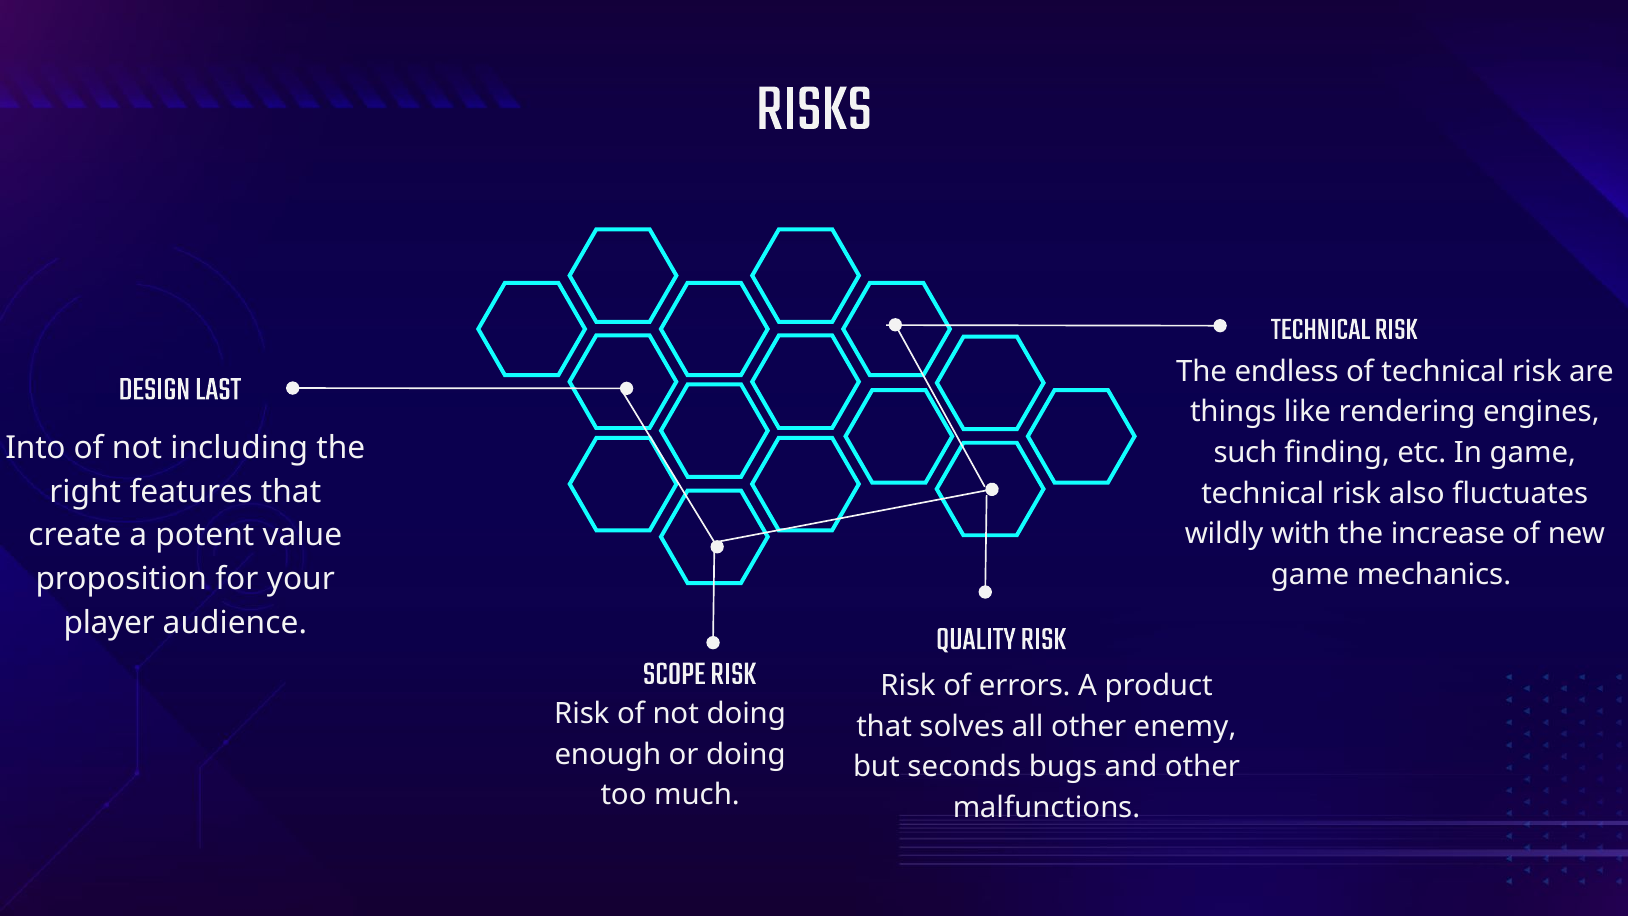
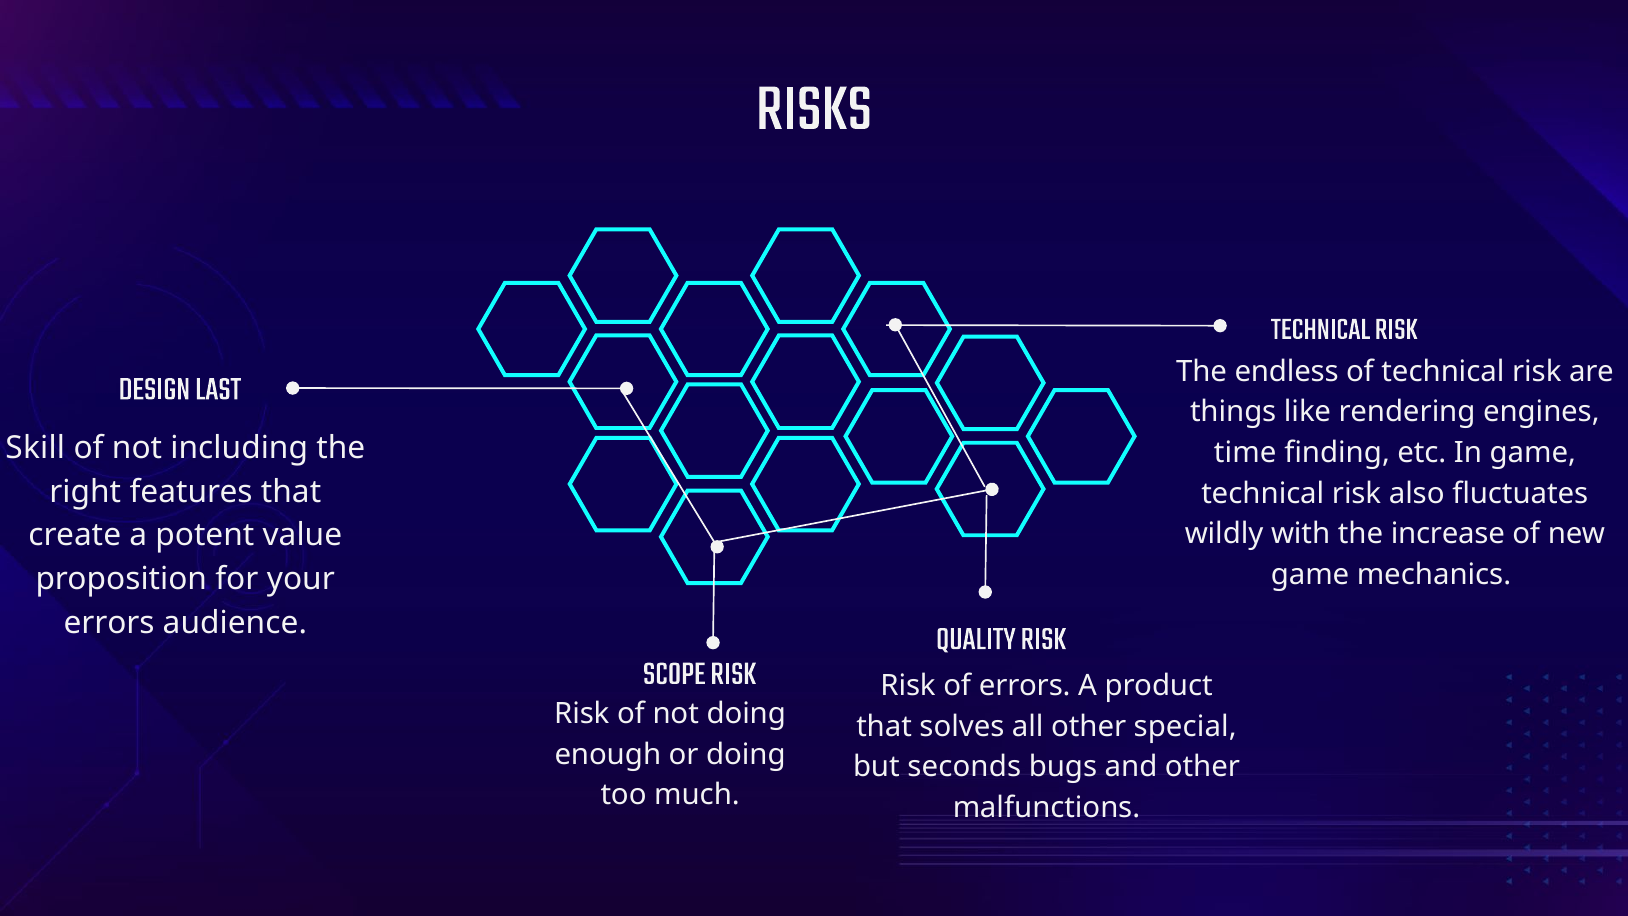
Into: Into -> Skill
such: such -> time
player at (109, 623): player -> errors
enemy: enemy -> special
